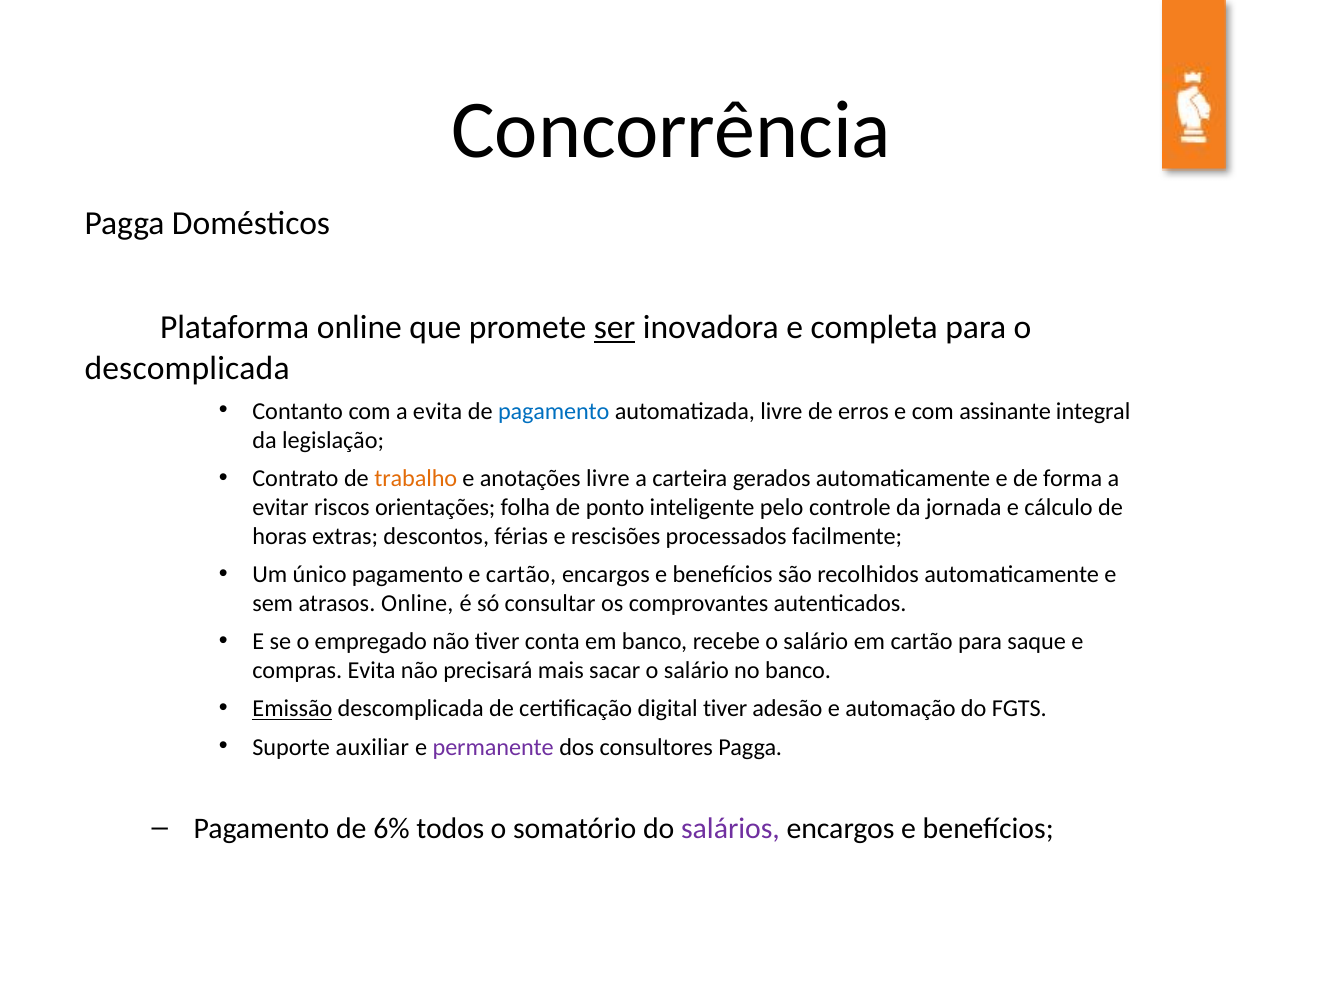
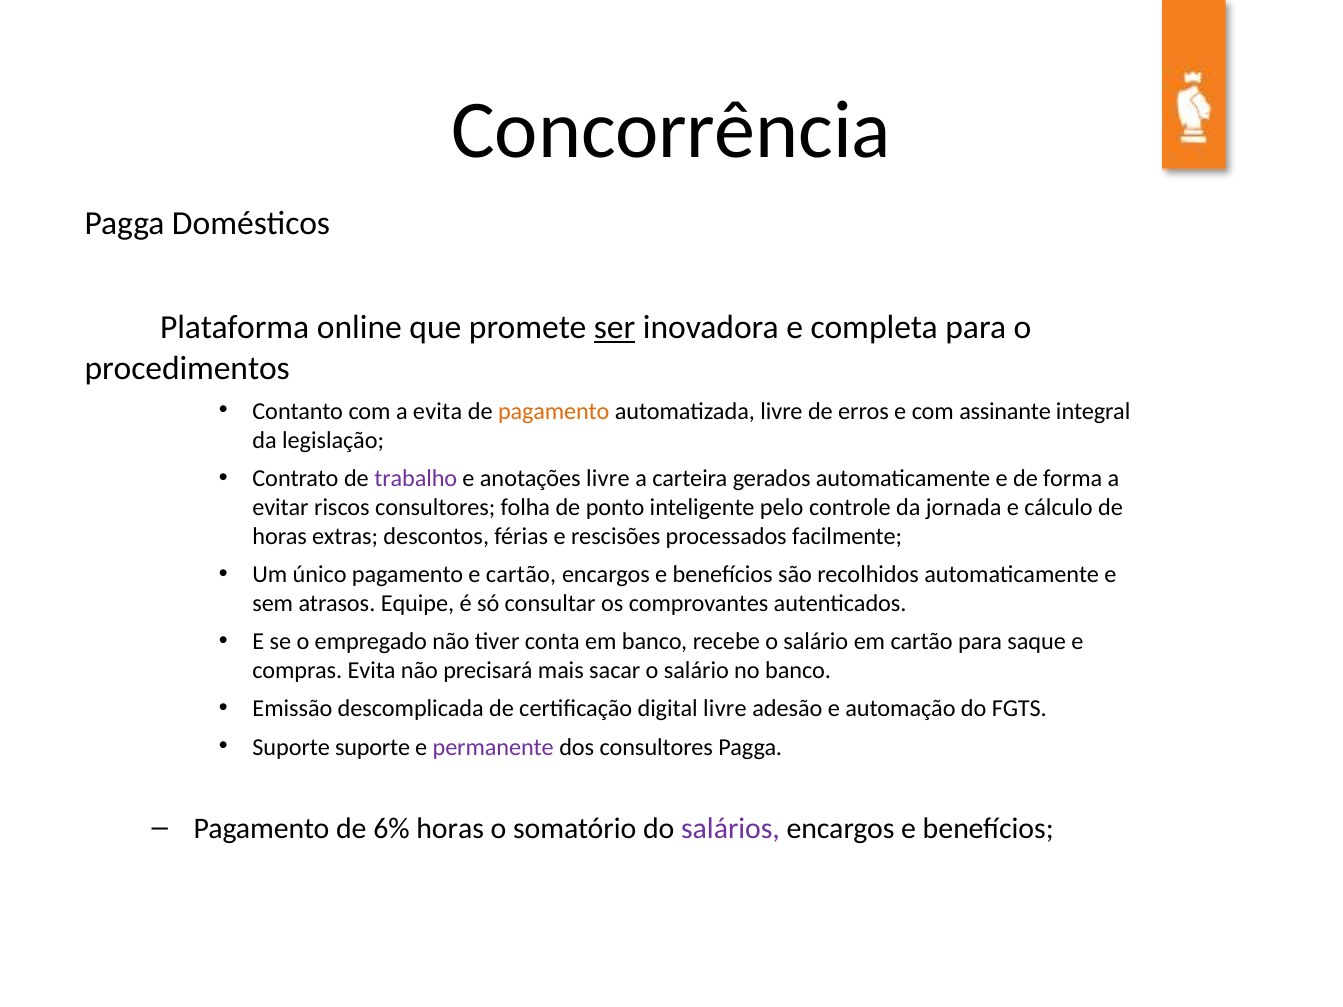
descomplicada at (187, 368): descomplicada -> procedimentos
pagamento at (554, 411) colour: blue -> orange
trabalho colour: orange -> purple
riscos orientações: orientações -> consultores
atrasos Online: Online -> Equipe
Emissão underline: present -> none
digital tiver: tiver -> livre
Suporte auxiliar: auxiliar -> suporte
6% todos: todos -> horas
